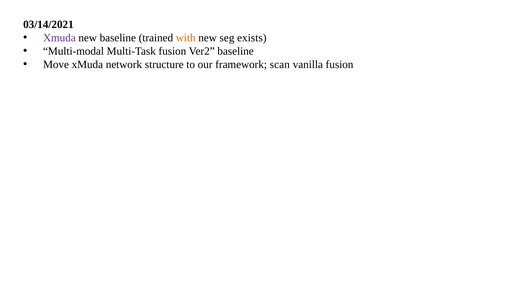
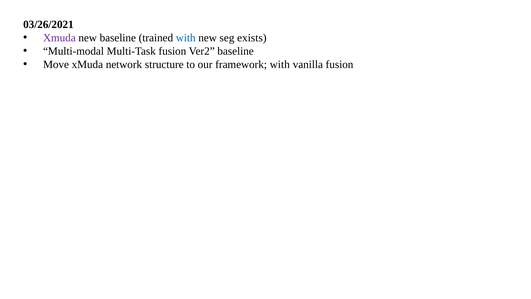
03/14/2021: 03/14/2021 -> 03/26/2021
with at (186, 38) colour: orange -> blue
framework scan: scan -> with
